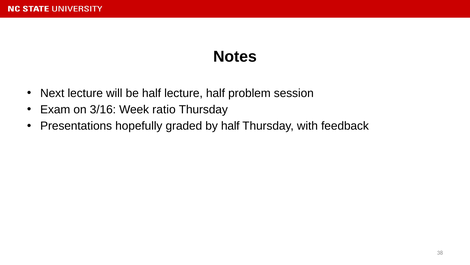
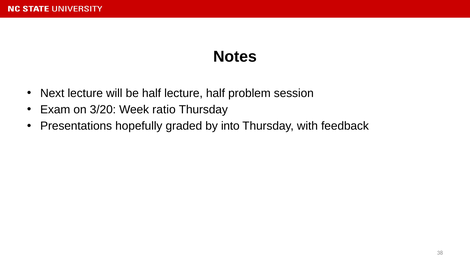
3/16: 3/16 -> 3/20
by half: half -> into
